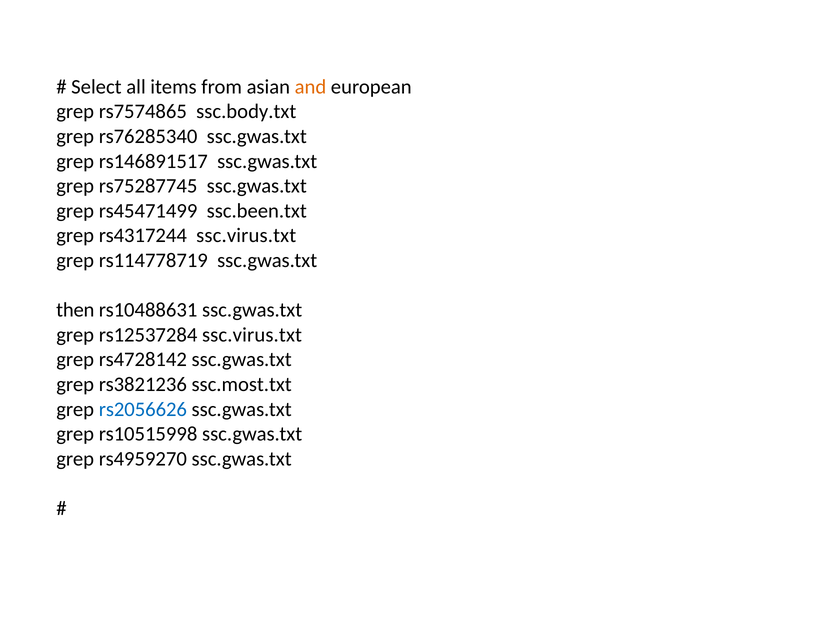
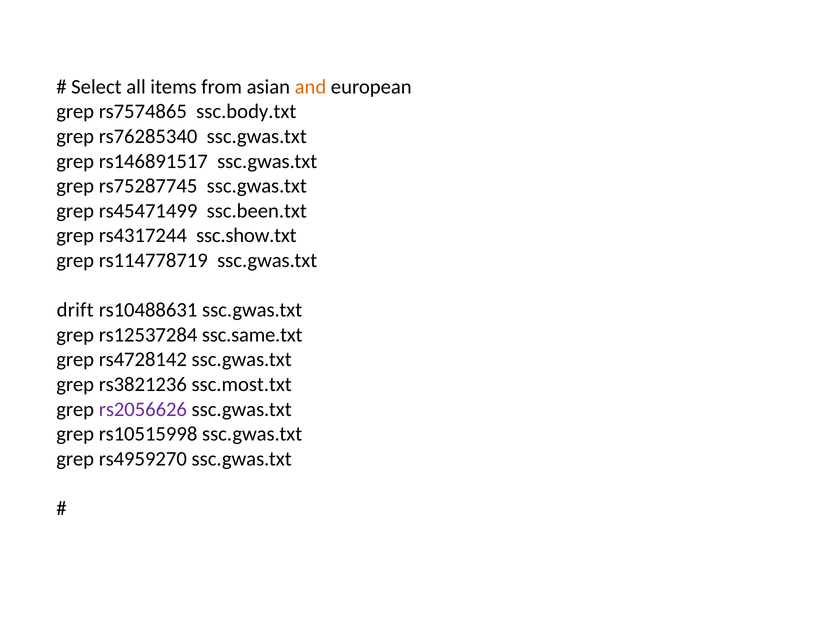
rs4317244 ssc.virus.txt: ssc.virus.txt -> ssc.show.txt
then: then -> drift
rs12537284 ssc.virus.txt: ssc.virus.txt -> ssc.same.txt
rs2056626 colour: blue -> purple
